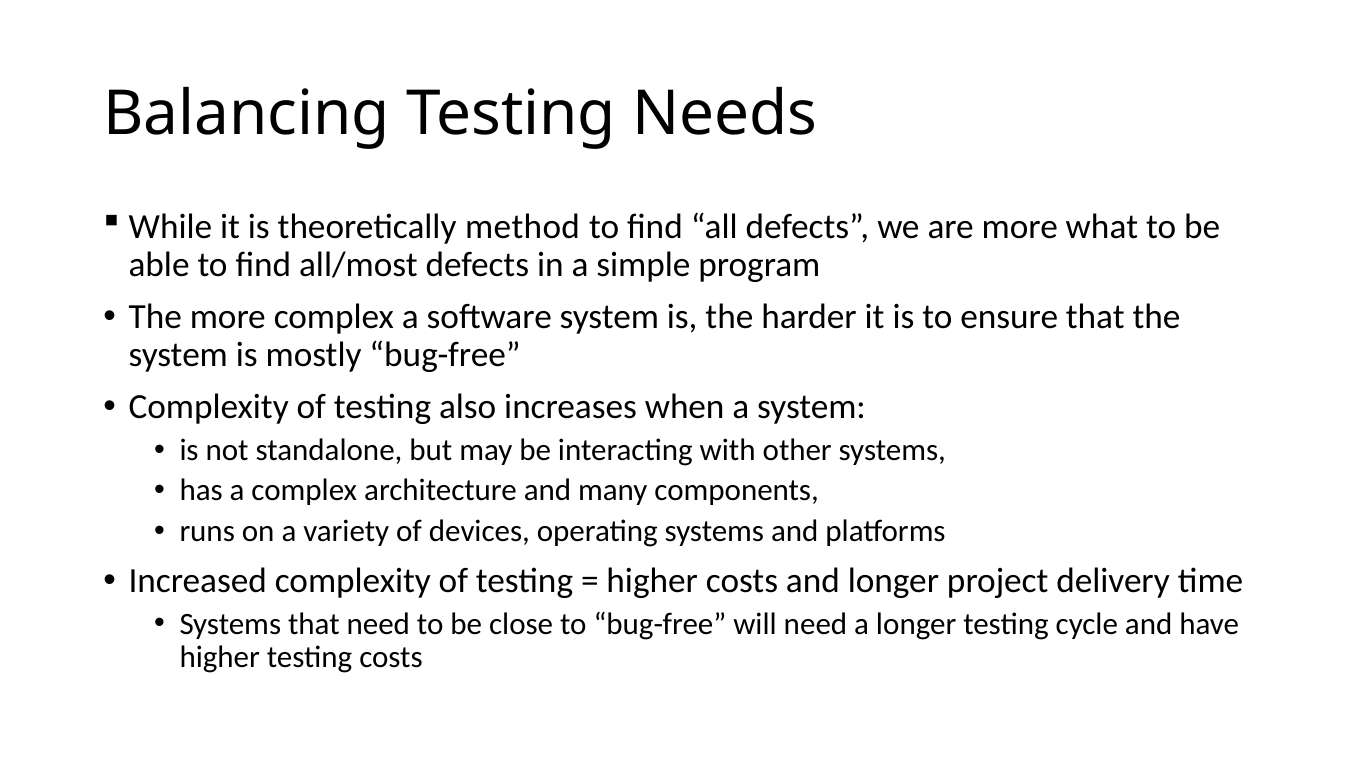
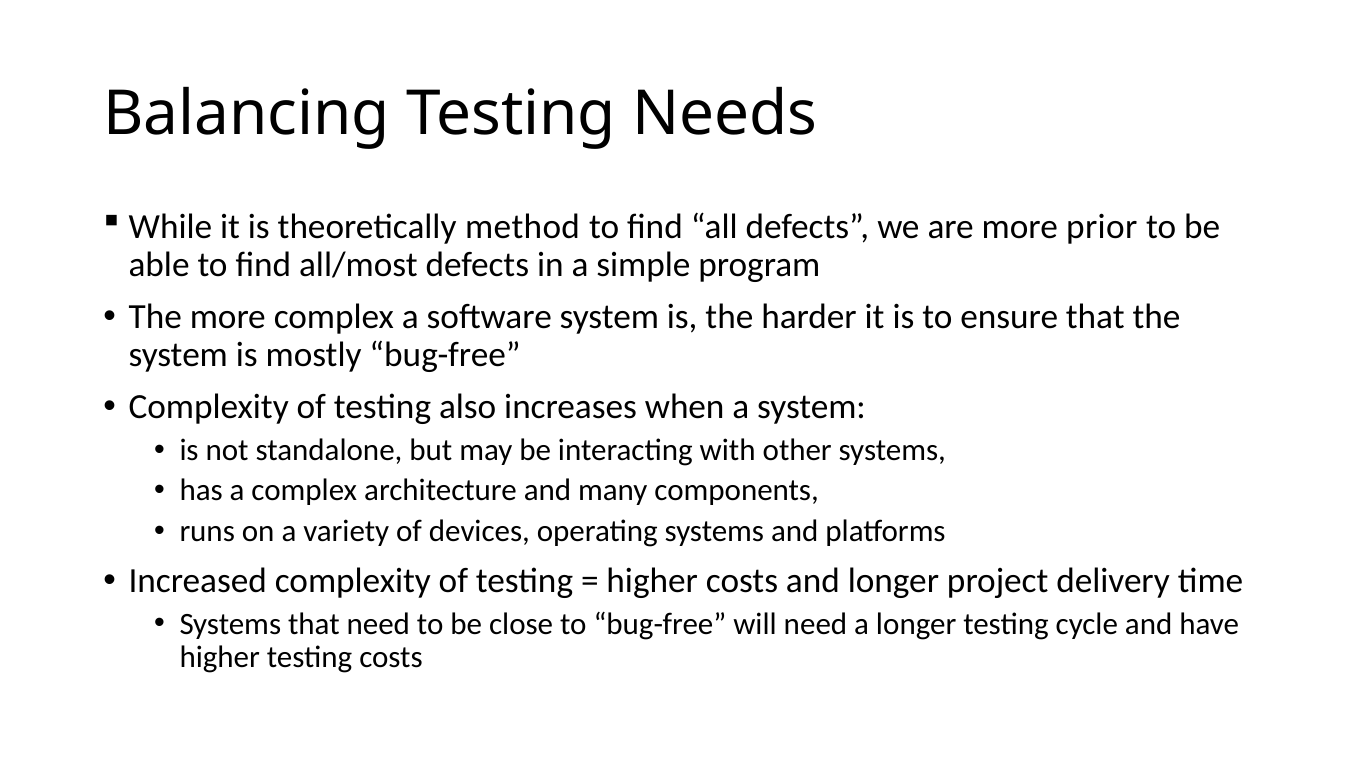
what: what -> prior
